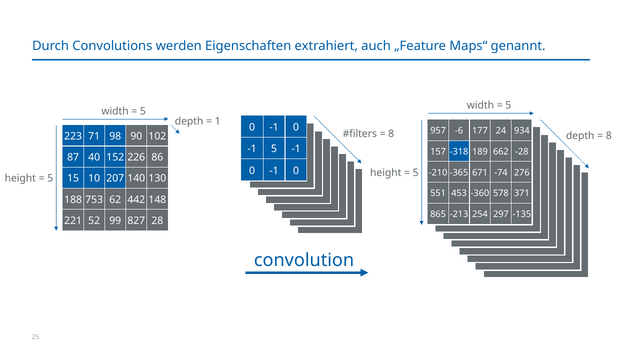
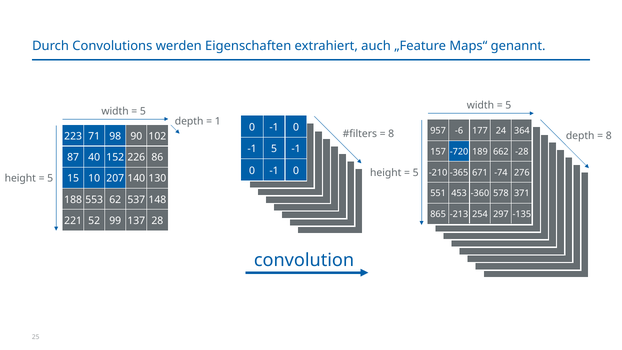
934: 934 -> 364
-318: -318 -> -720
753: 753 -> 553
442: 442 -> 537
827: 827 -> 137
